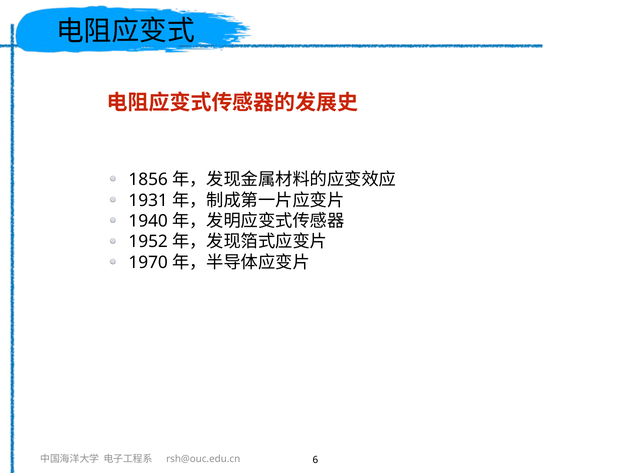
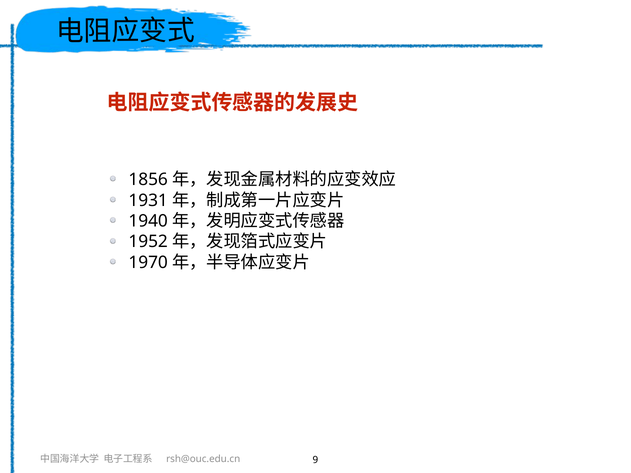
6: 6 -> 9
